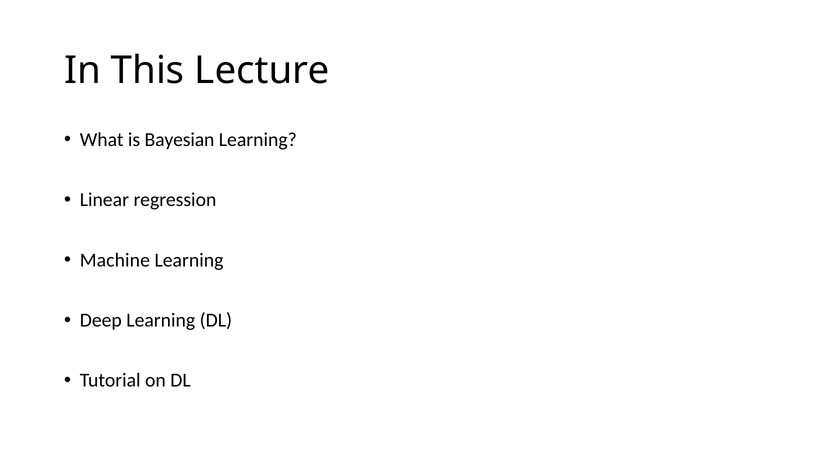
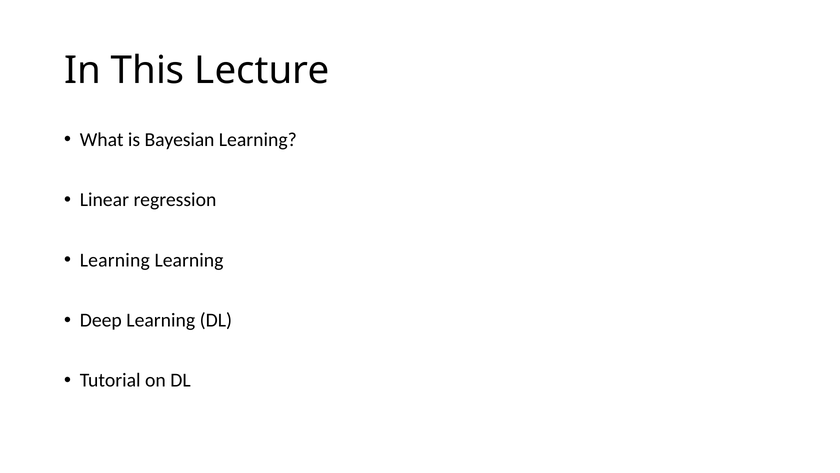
Machine at (115, 260): Machine -> Learning
